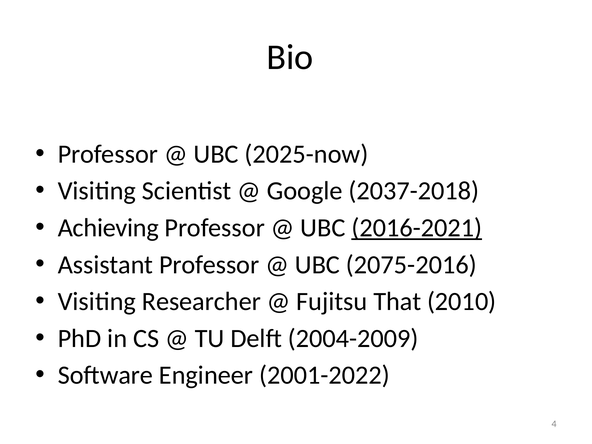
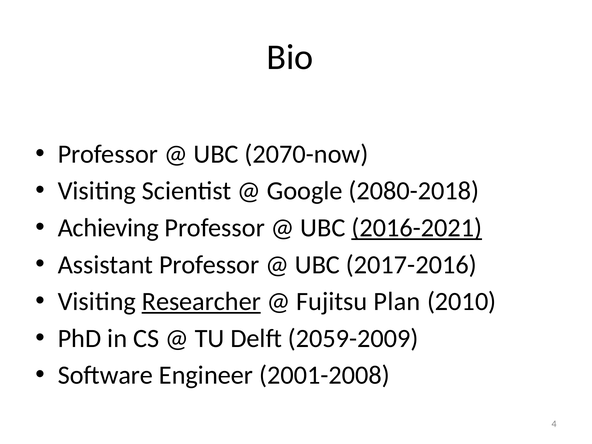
2025-now: 2025-now -> 2070-now
2037-2018: 2037-2018 -> 2080-2018
2075-2016: 2075-2016 -> 2017-2016
Researcher underline: none -> present
That: That -> Plan
2004-2009: 2004-2009 -> 2059-2009
2001-2022: 2001-2022 -> 2001-2008
